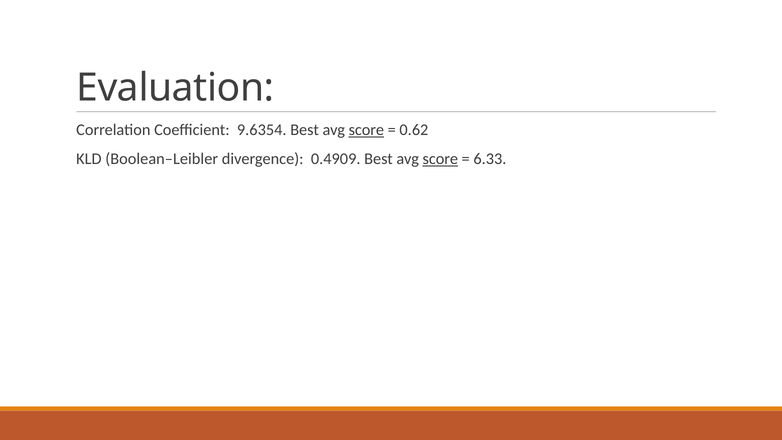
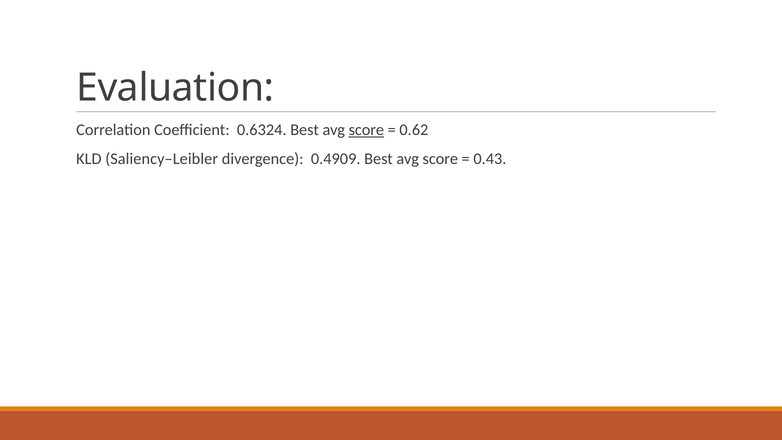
9.6354: 9.6354 -> 0.6324
Boolean–Leibler: Boolean–Leibler -> Saliency–Leibler
score at (440, 159) underline: present -> none
6.33: 6.33 -> 0.43
